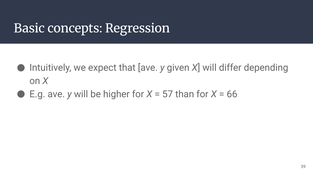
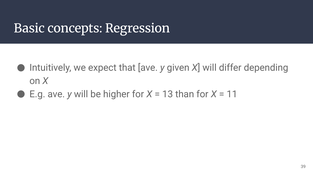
57: 57 -> 13
66: 66 -> 11
